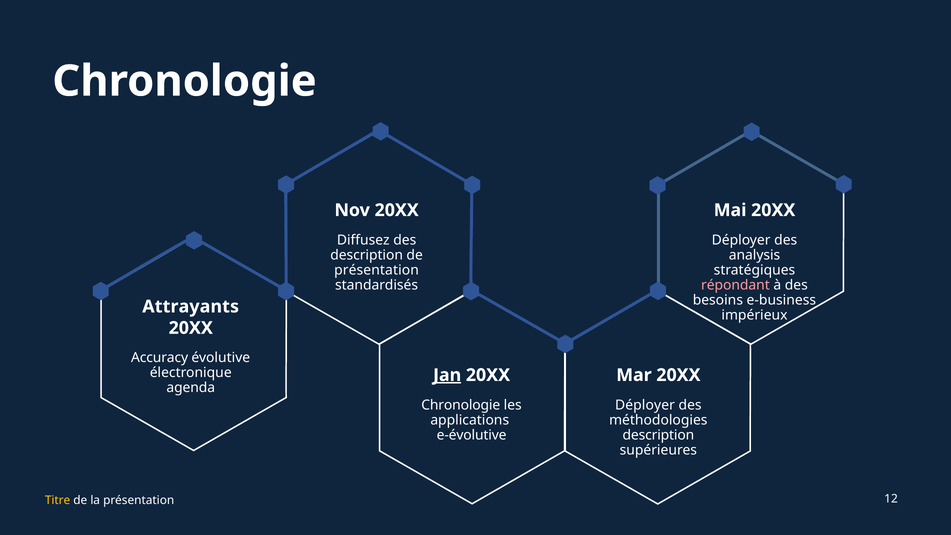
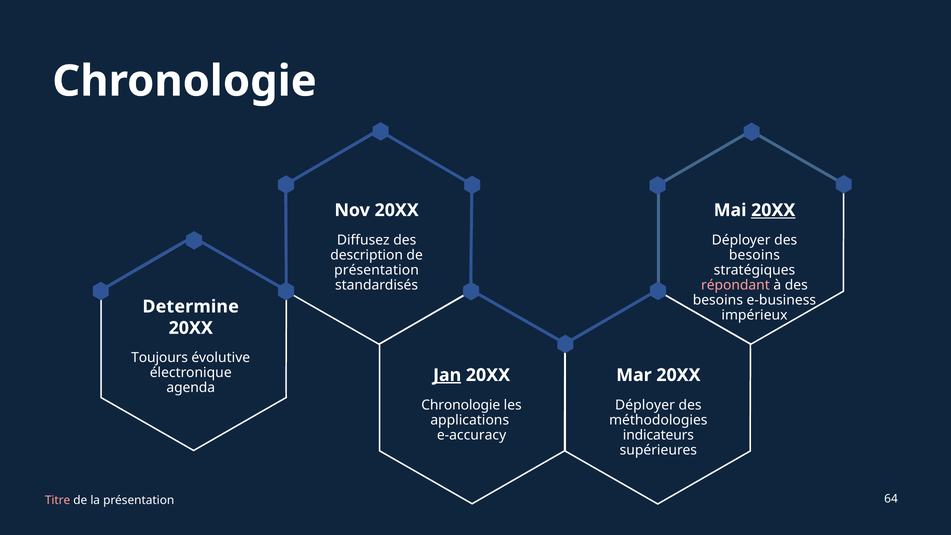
20XX at (773, 210) underline: none -> present
analysis at (755, 255): analysis -> besoins
Attrayants: Attrayants -> Determine
Accuracy: Accuracy -> Toujours
e-évolutive: e-évolutive -> e-accuracy
description at (658, 435): description -> indicateurs
Titre colour: yellow -> pink
12: 12 -> 64
